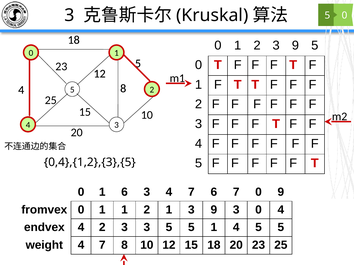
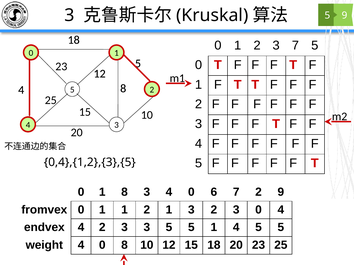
0 at (344, 16): 0 -> 9
2 3 9: 9 -> 7
1 6: 6 -> 8
3 4 7: 7 -> 0
7 0: 0 -> 2
1 3 9: 9 -> 2
weight 4 7: 7 -> 0
